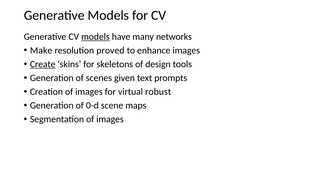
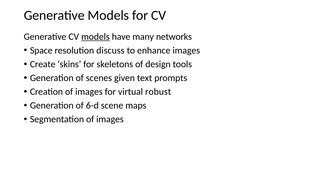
Make: Make -> Space
proved: proved -> discuss
Create underline: present -> none
0-d: 0-d -> 6-d
